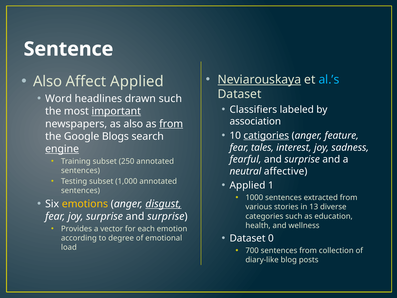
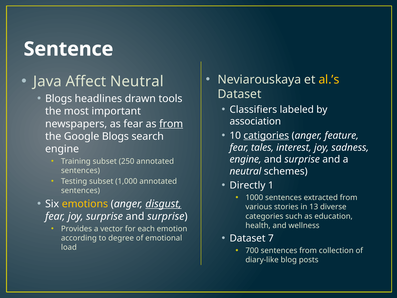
Neviarouskaya underline: present -> none
al.’s colour: light blue -> yellow
Also at (48, 81): Also -> Java
Affect Applied: Applied -> Neutral
Word at (59, 99): Word -> Blogs
drawn such: such -> tools
important underline: present -> none
as also: also -> fear
engine at (62, 149) underline: present -> none
fearful at (245, 159): fearful -> engine
affective: affective -> schemes
Applied at (247, 185): Applied -> Directly
0: 0 -> 7
